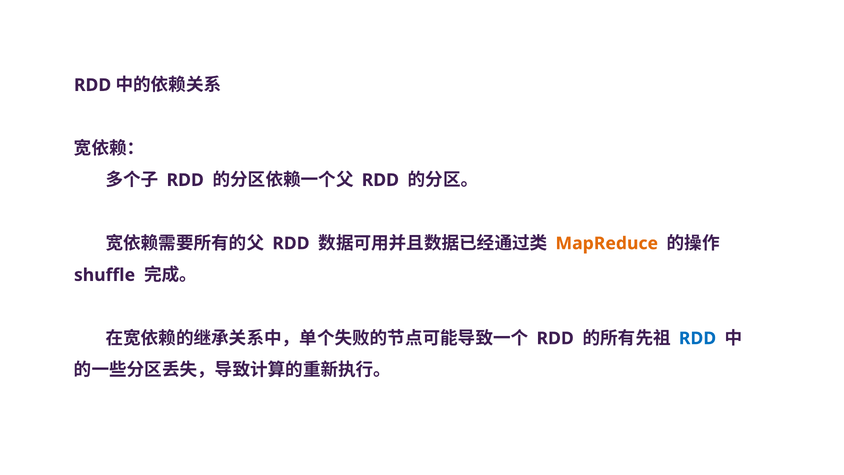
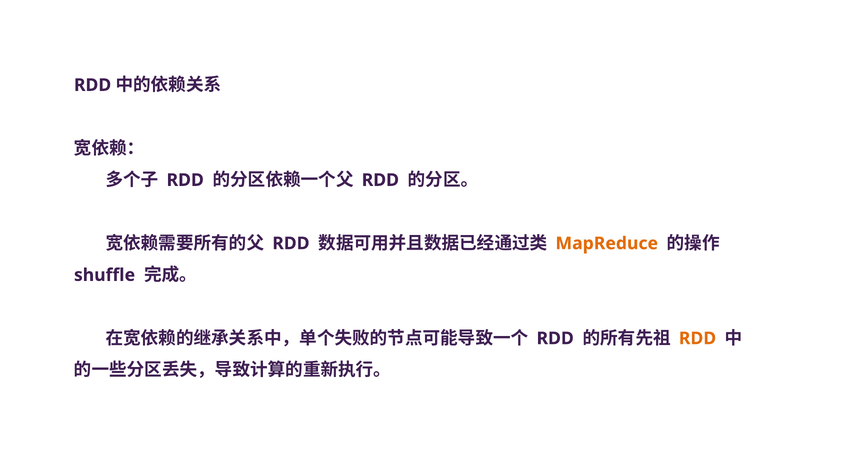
RDD at (698, 338) colour: blue -> orange
